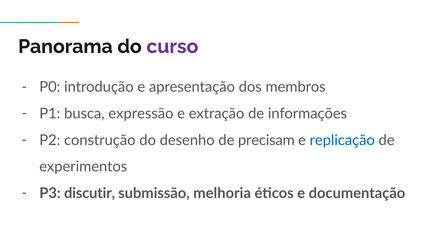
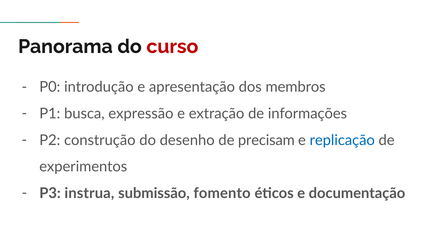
curso colour: purple -> red
discutir: discutir -> instrua
melhoria: melhoria -> fomento
